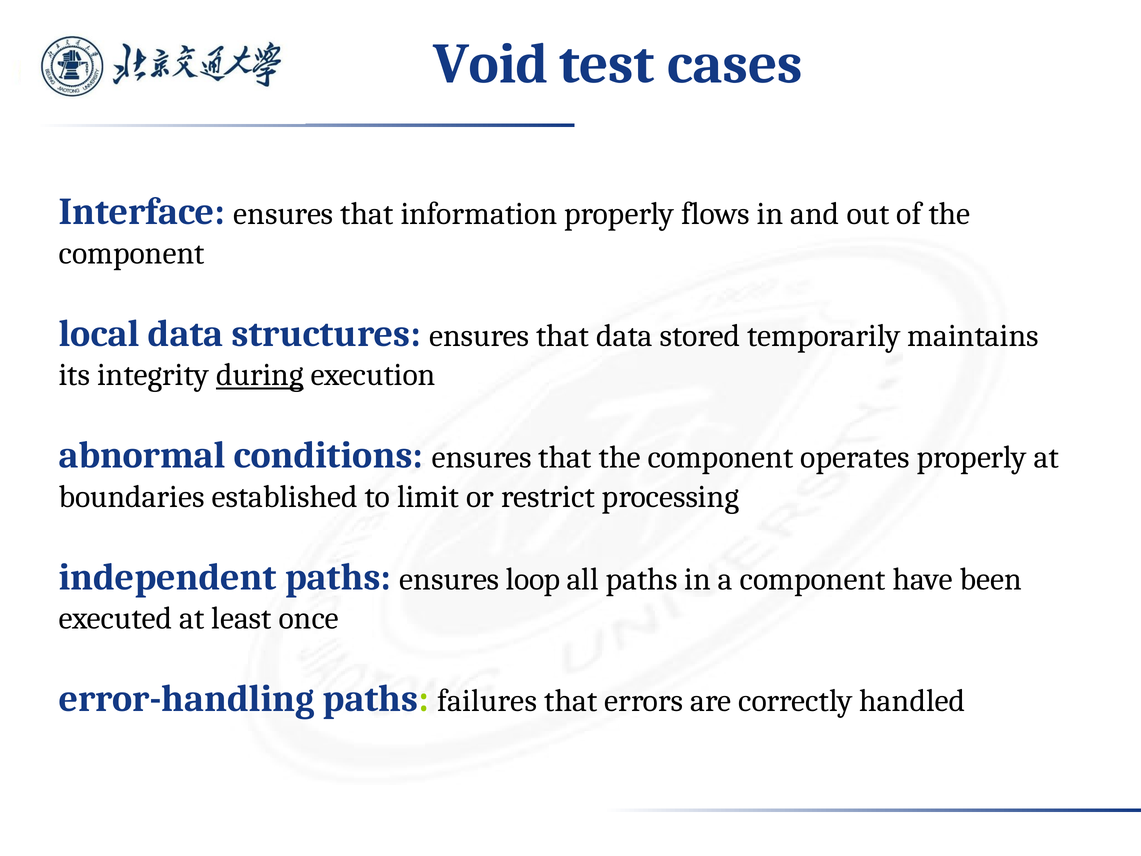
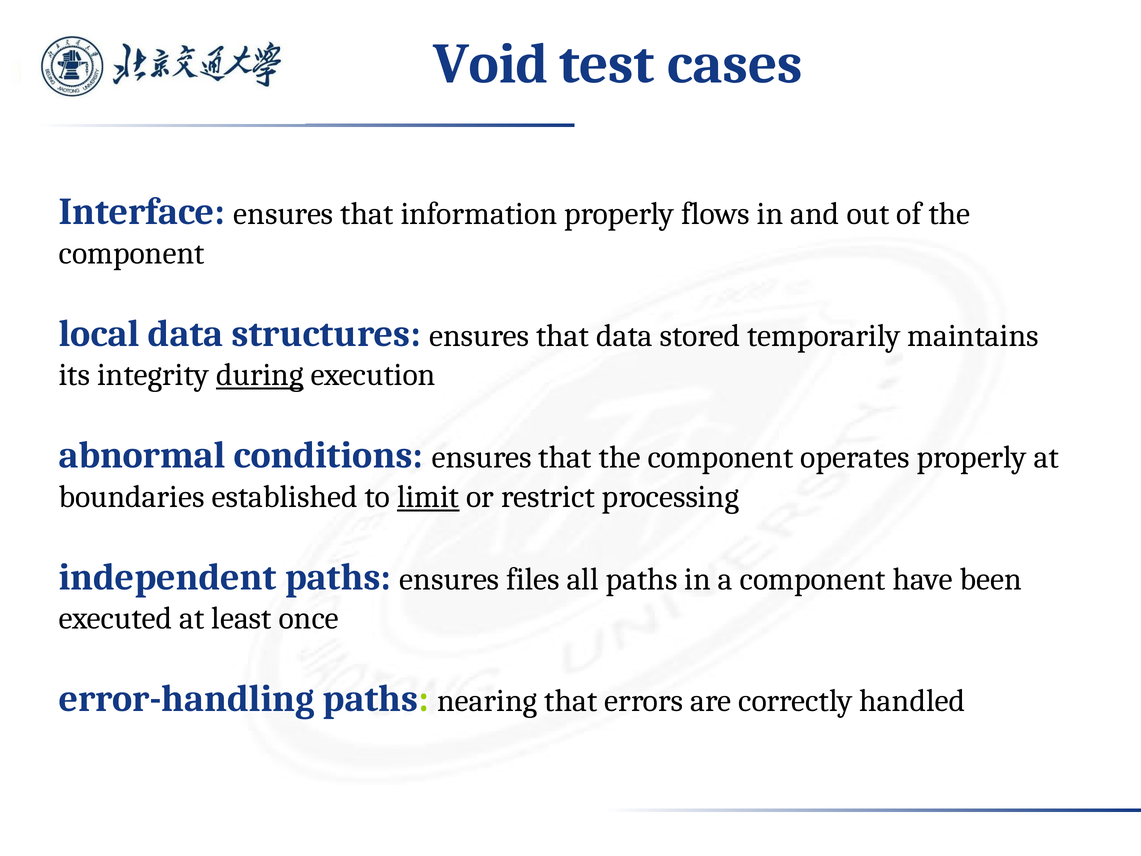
limit underline: none -> present
loop: loop -> files
failures: failures -> nearing
